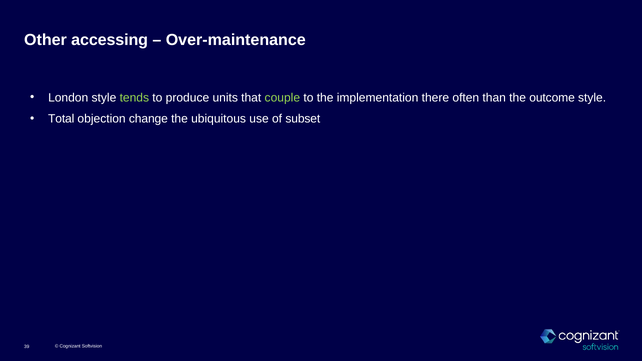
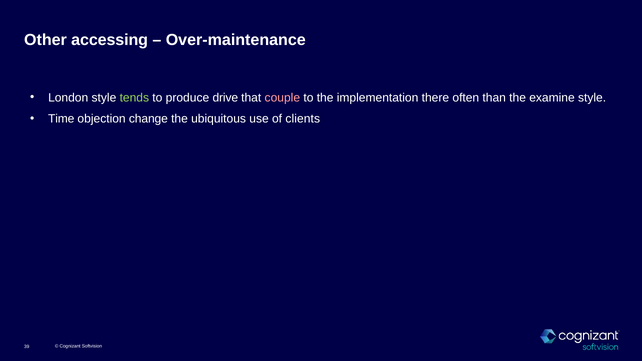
units: units -> drive
couple colour: light green -> pink
outcome: outcome -> examine
Total: Total -> Time
subset: subset -> clients
